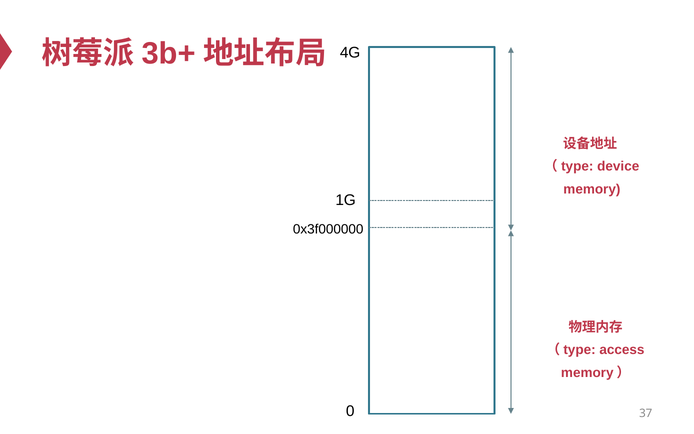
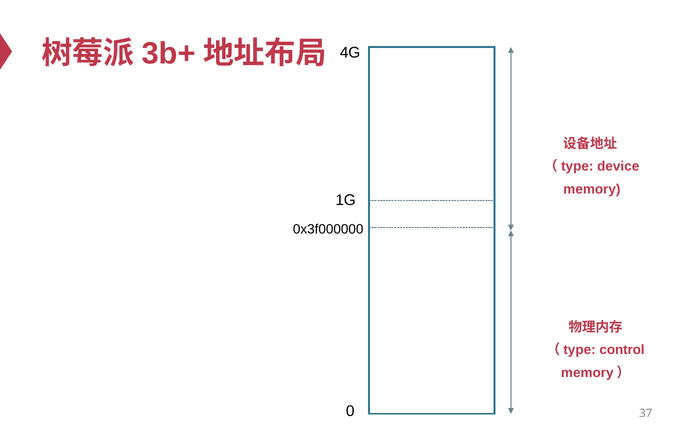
access: access -> control
